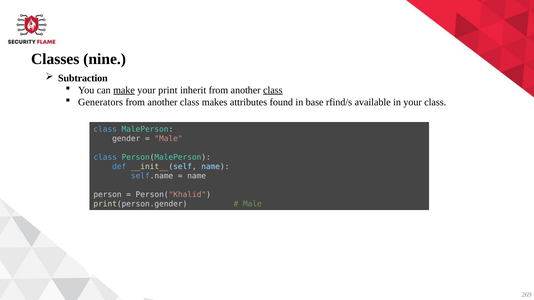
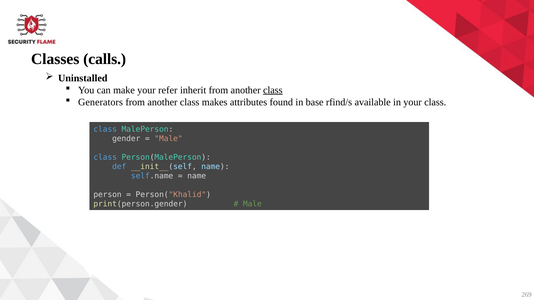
nine: nine -> calls
Subtraction: Subtraction -> Uninstalled
make underline: present -> none
print: print -> refer
